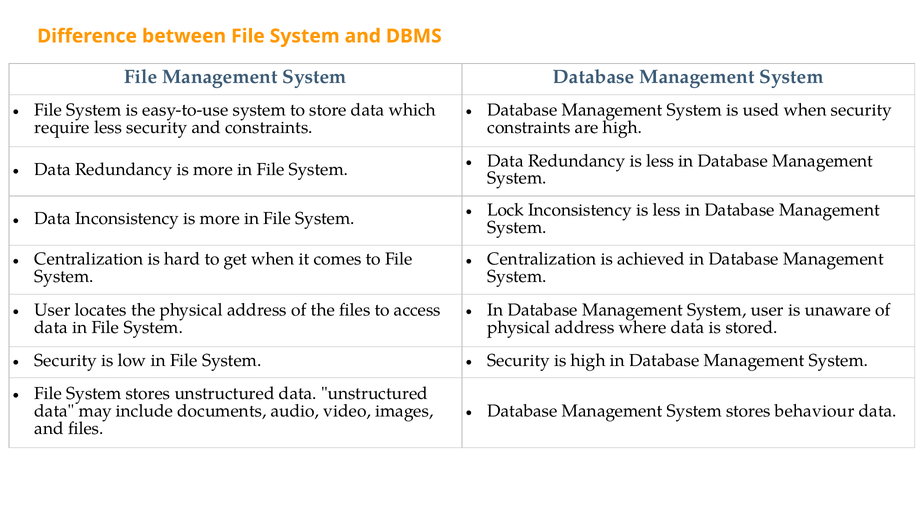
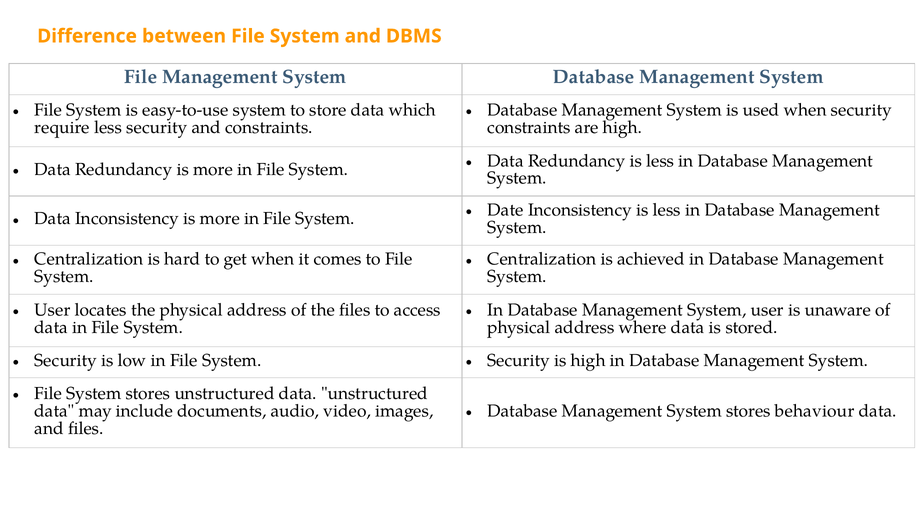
Lock: Lock -> Date
